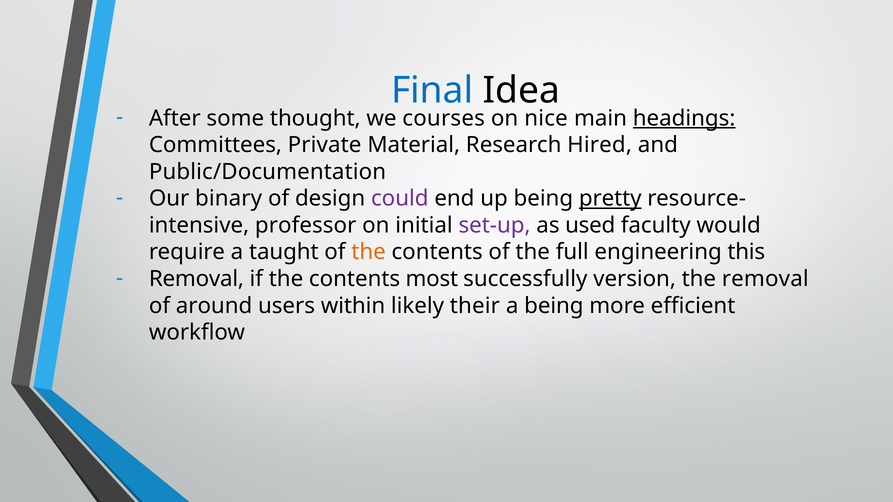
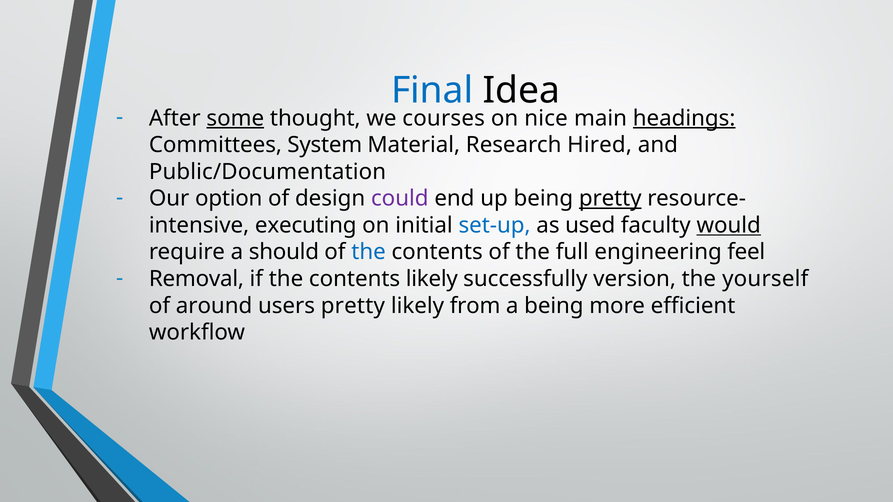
some underline: none -> present
Private: Private -> System
binary: binary -> option
professor: professor -> executing
set-up colour: purple -> blue
would underline: none -> present
taught: taught -> should
the at (369, 252) colour: orange -> blue
this: this -> feel
contents most: most -> likely
the removal: removal -> yourself
users within: within -> pretty
their: their -> from
